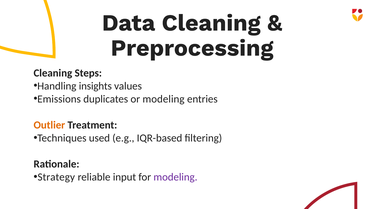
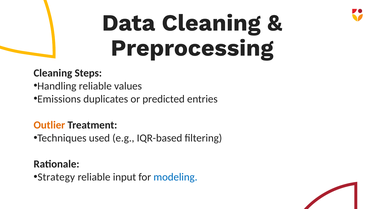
Handling insights: insights -> reliable
or modeling: modeling -> predicted
modeling at (175, 177) colour: purple -> blue
